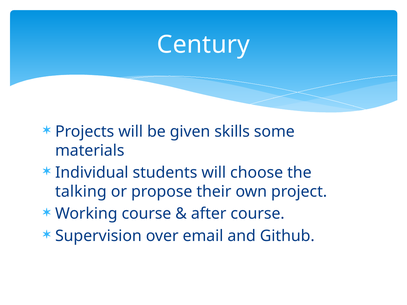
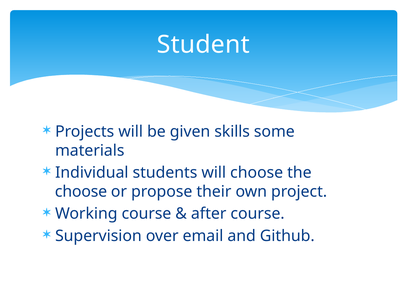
Century: Century -> Student
talking at (81, 192): talking -> choose
